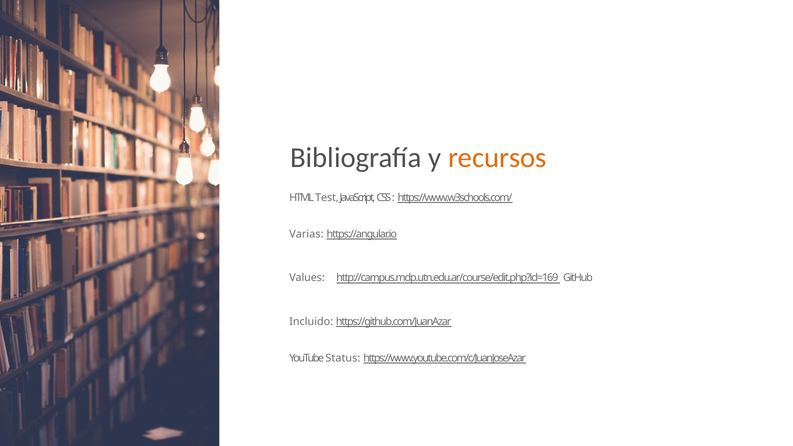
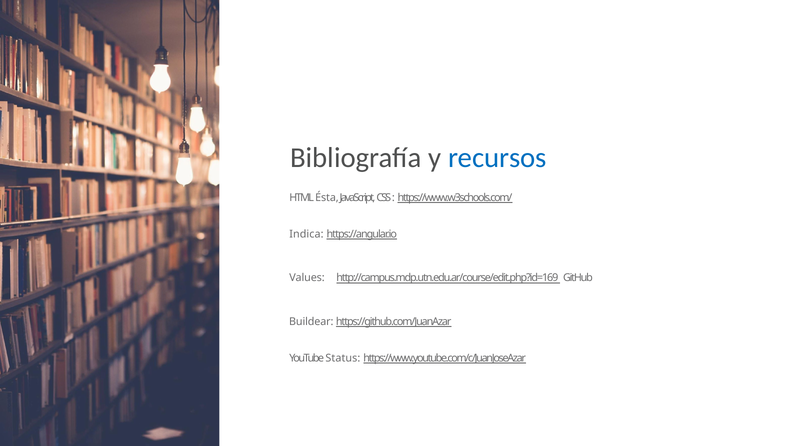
recursos colour: orange -> blue
Test: Test -> Ésta
Varias: Varias -> Indica
Incluido: Incluido -> Buildear
